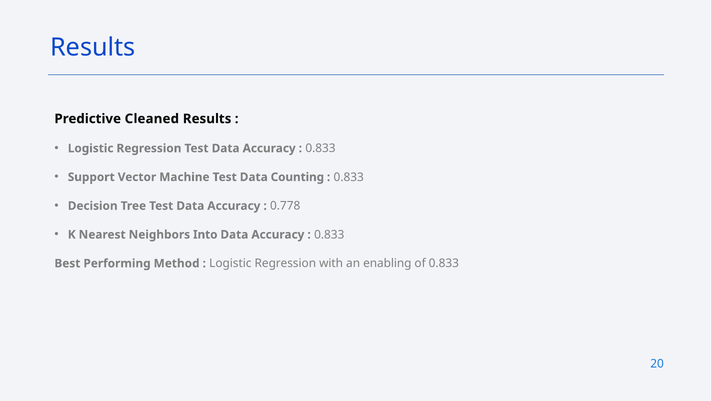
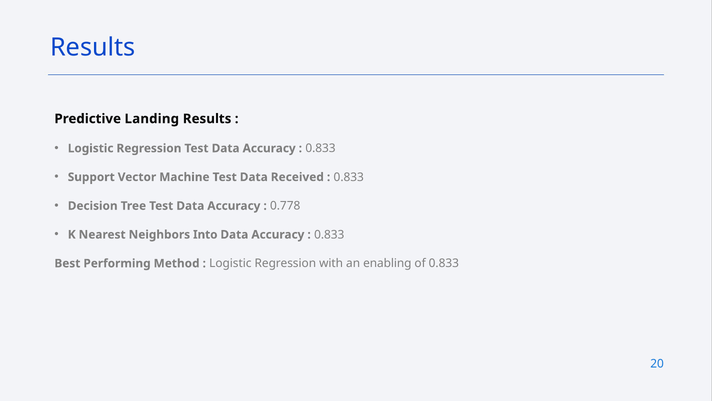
Cleaned: Cleaned -> Landing
Counting: Counting -> Received
